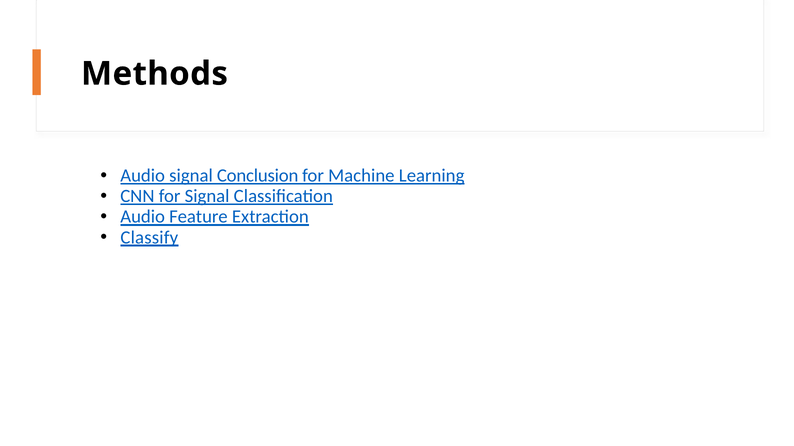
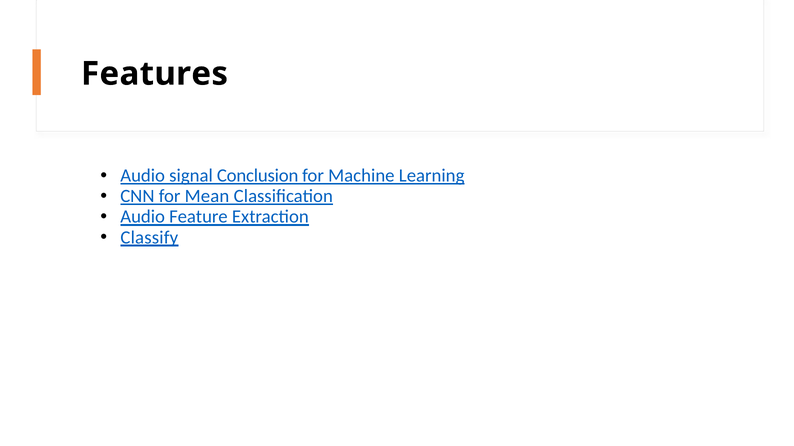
Methods: Methods -> Features
for Signal: Signal -> Mean
